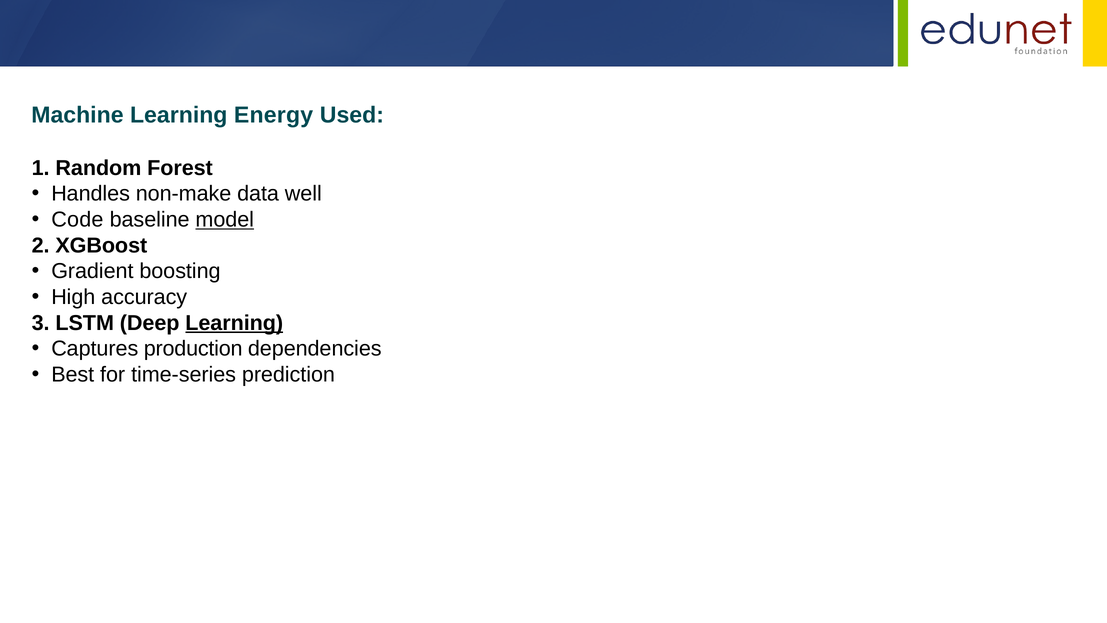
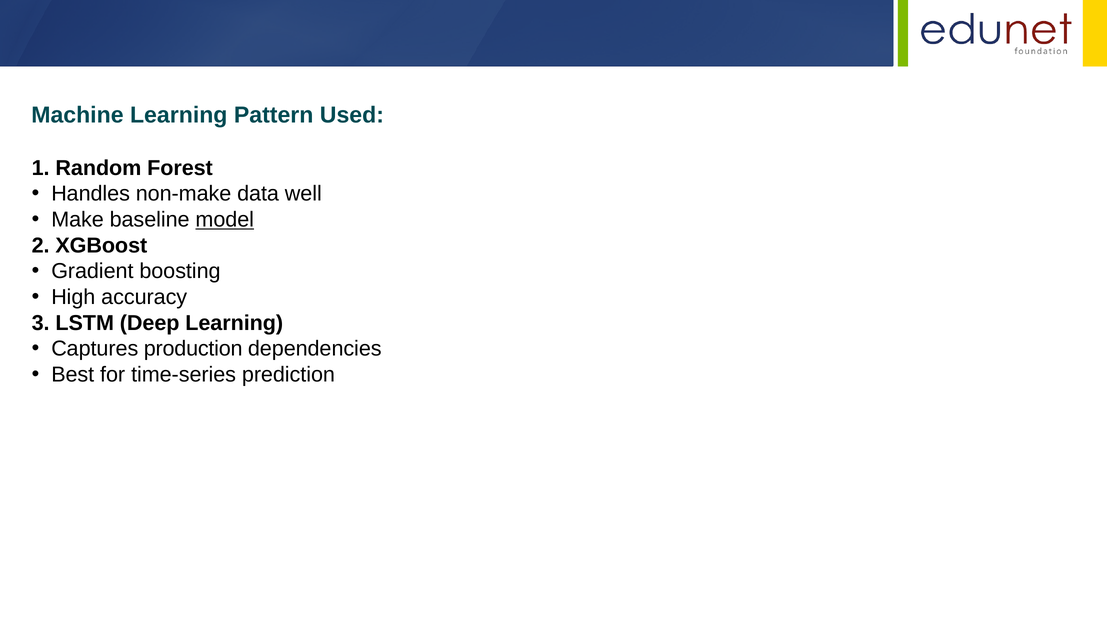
Energy: Energy -> Pattern
Code: Code -> Make
Learning at (234, 323) underline: present -> none
